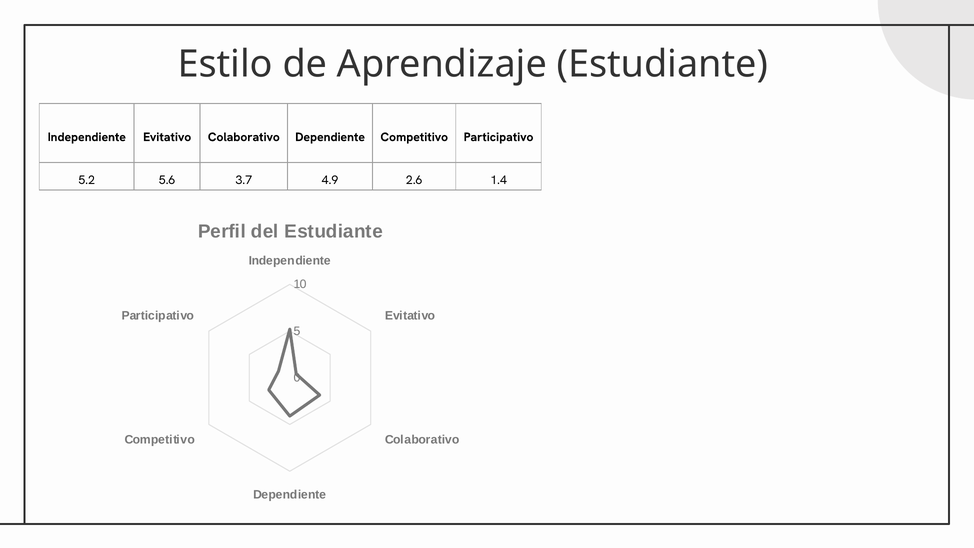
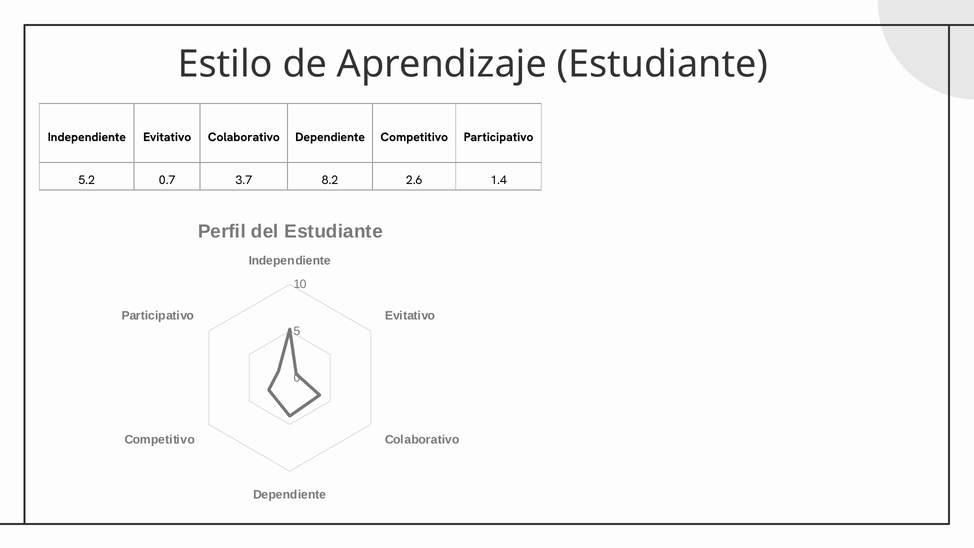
5.6: 5.6 -> 0.7
4.9: 4.9 -> 8.2
